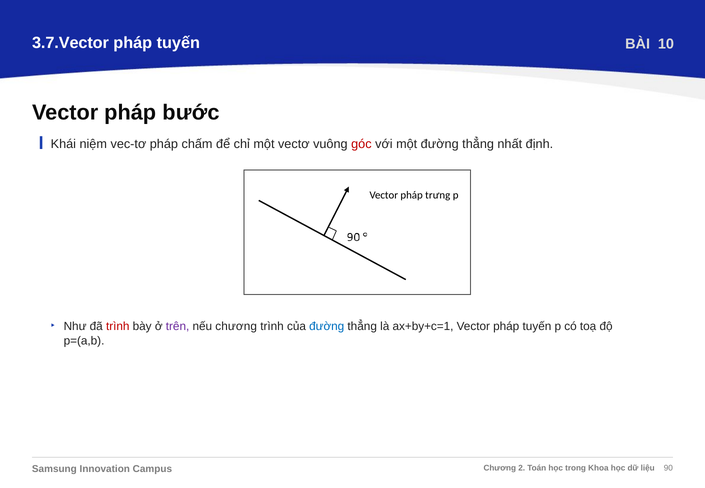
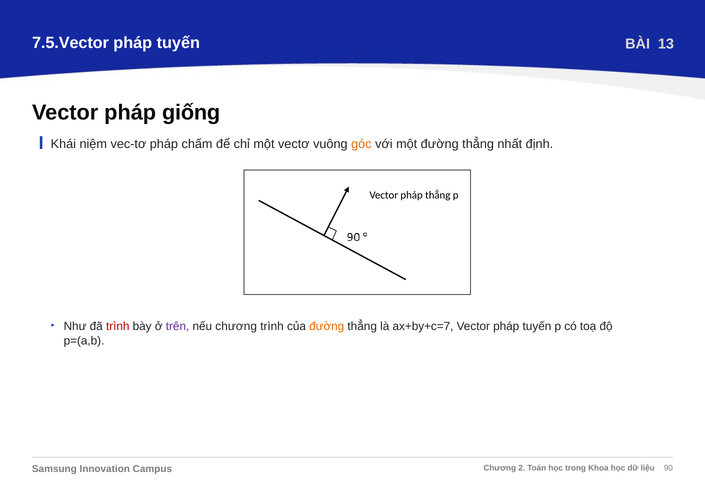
3.7.Vector: 3.7.Vector -> 7.5.Vector
10: 10 -> 13
bước: bước -> giống
góc colour: red -> orange
pháp trưng: trưng -> thẳng
đường at (327, 327) colour: blue -> orange
ax+by+c=1: ax+by+c=1 -> ax+by+c=7
